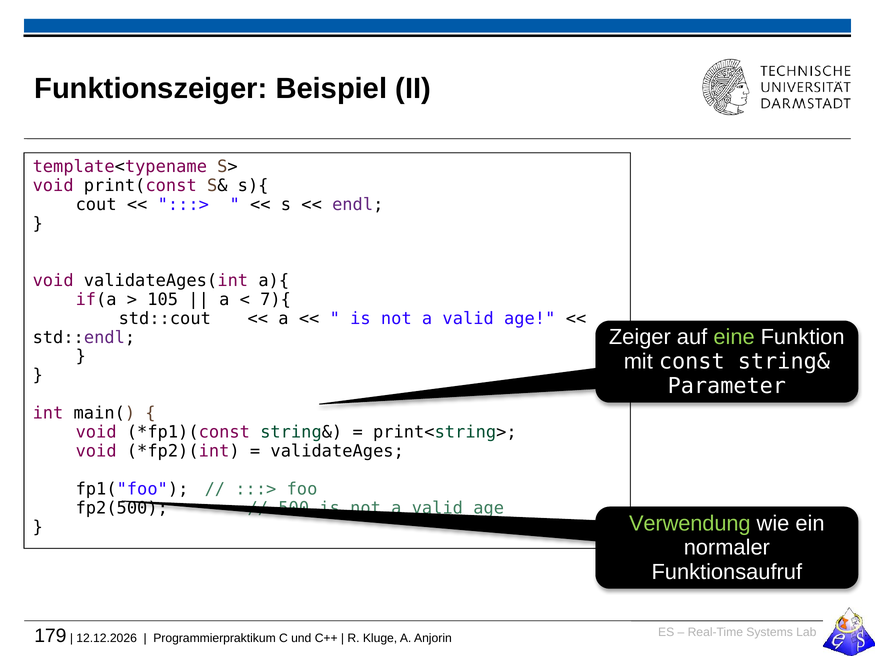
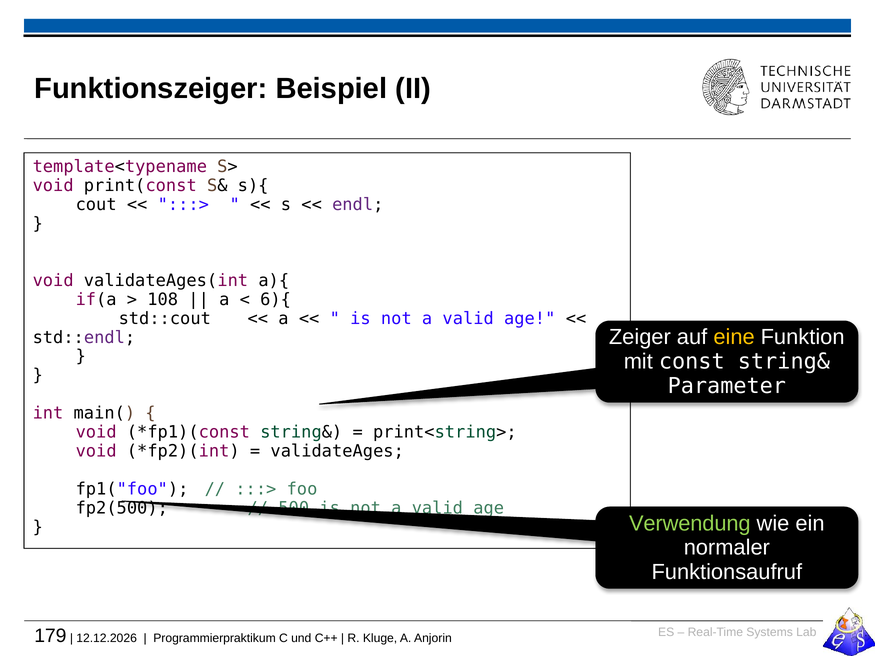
105: 105 -> 108
7){: 7){ -> 6){
eine colour: light green -> yellow
